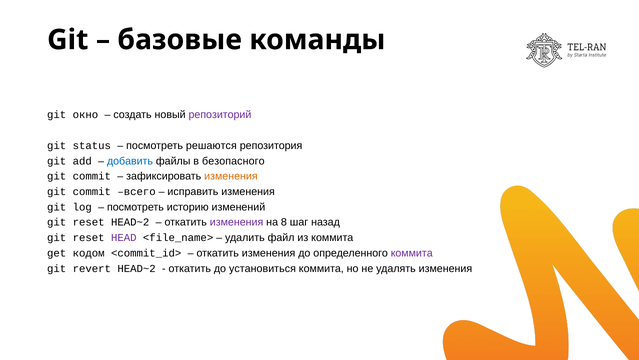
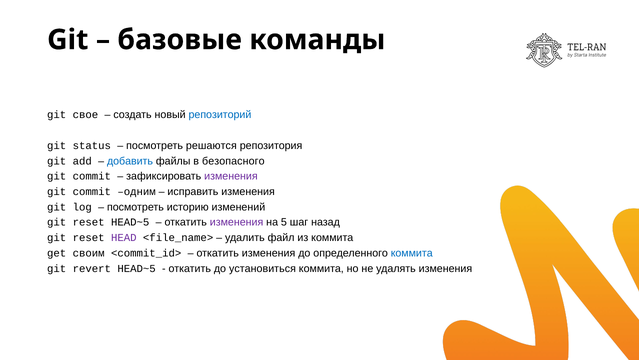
окно: окно -> свое
репозиторий colour: purple -> blue
изменения at (231, 176) colour: orange -> purple
всего: всего -> одним
reset HEAD~2: HEAD~2 -> HEAD~5
8: 8 -> 5
кодом: кодом -> своим
коммита at (412, 253) colour: purple -> blue
revert HEAD~2: HEAD~2 -> HEAD~5
